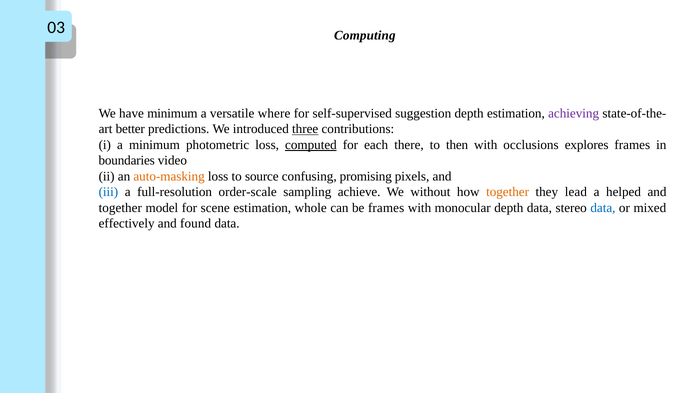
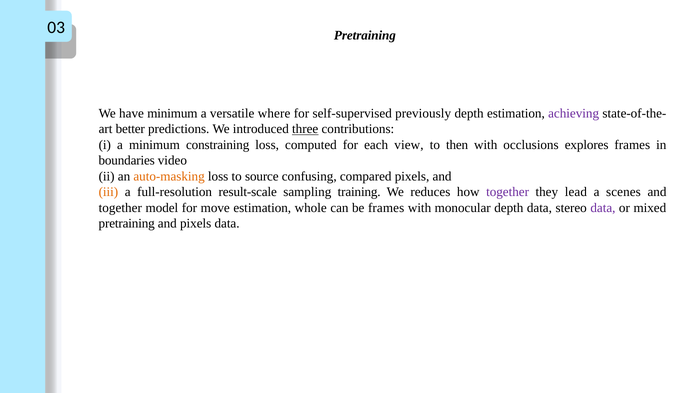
Computing at (365, 36): Computing -> Pretraining
suggestion: suggestion -> previously
photometric: photometric -> constraining
computed underline: present -> none
there: there -> view
promising: promising -> compared
iii colour: blue -> orange
order-scale: order-scale -> result-scale
achieve: achieve -> training
without: without -> reduces
together at (508, 192) colour: orange -> purple
helped: helped -> scenes
scene: scene -> move
data at (603, 208) colour: blue -> purple
effectively at (127, 224): effectively -> pretraining
and found: found -> pixels
